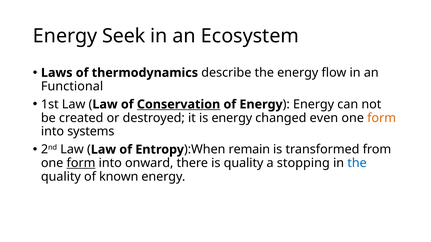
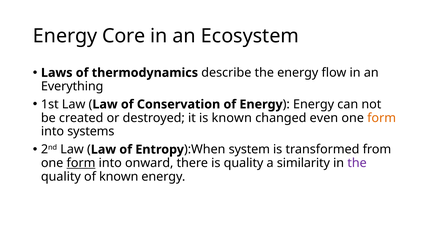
Seek: Seek -> Core
Functional: Functional -> Everything
Conservation underline: present -> none
is energy: energy -> known
remain: remain -> system
stopping: stopping -> similarity
the at (357, 163) colour: blue -> purple
